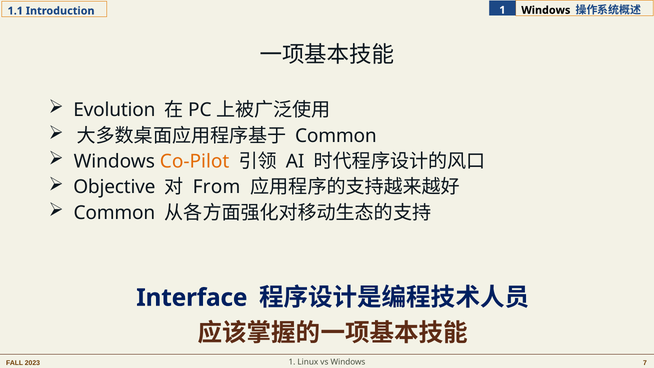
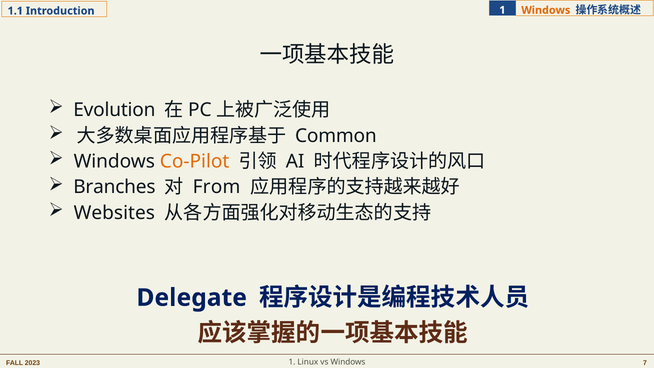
Windows at (546, 10) colour: black -> orange
Objective: Objective -> Branches
Common at (114, 213): Common -> Websites
Interface: Interface -> Delegate
